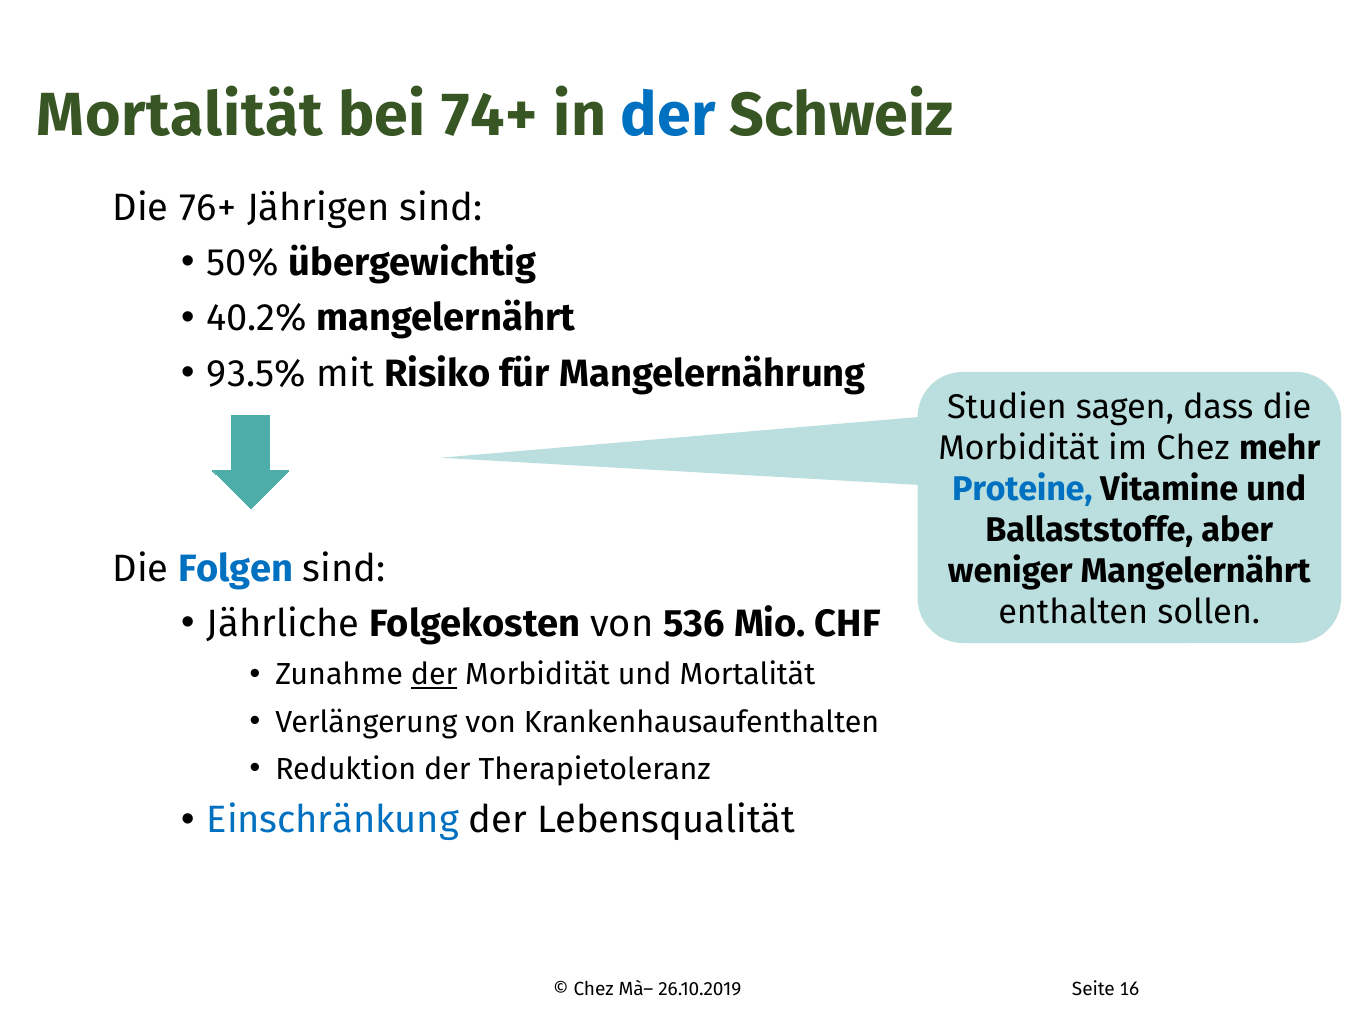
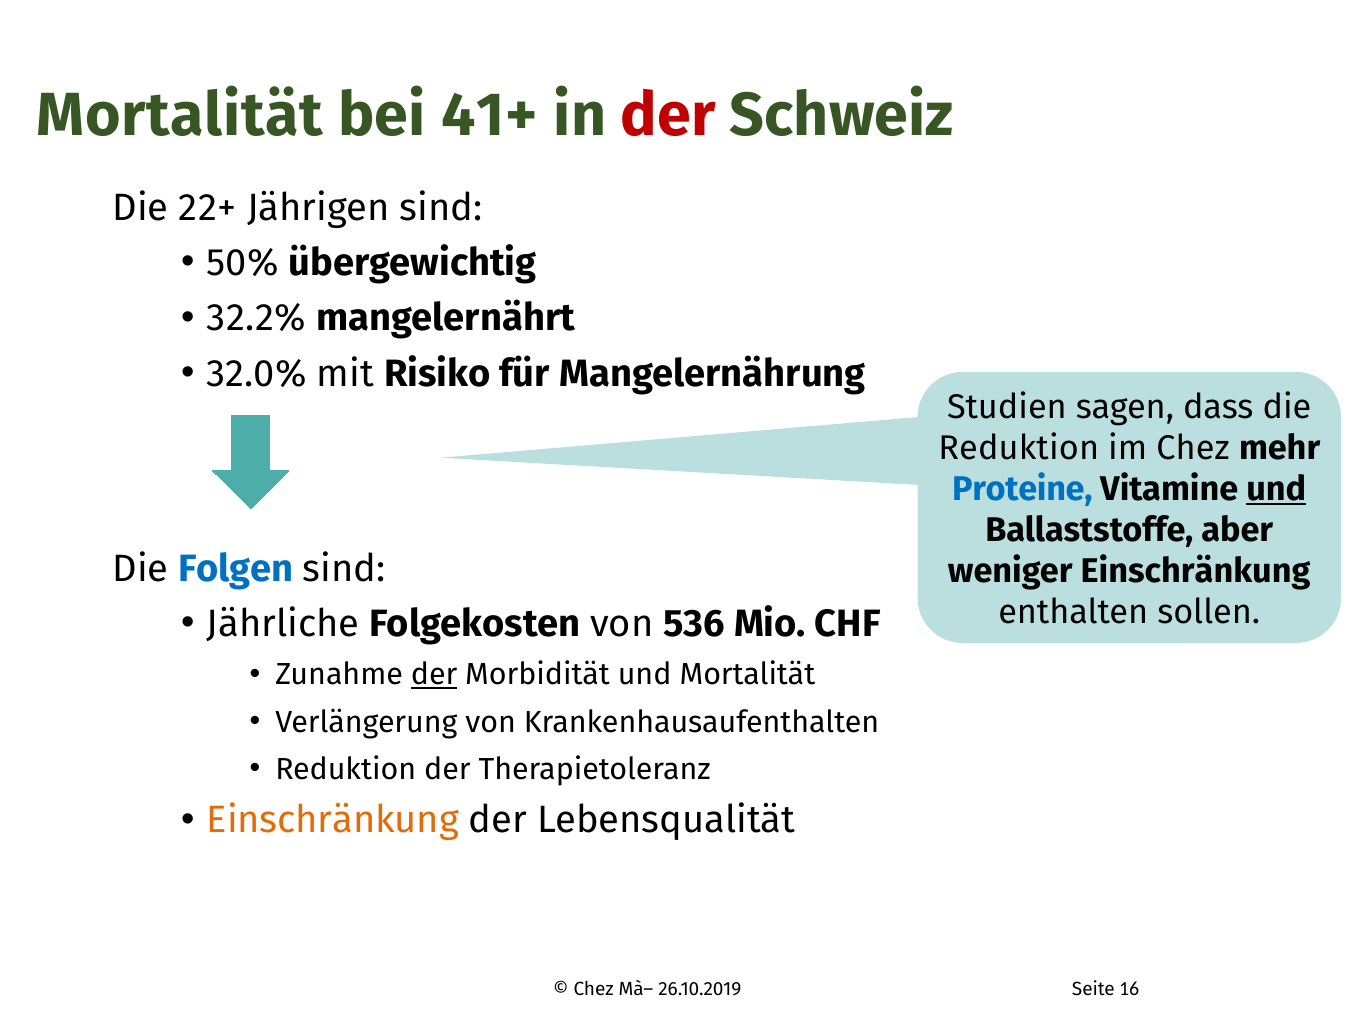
74+: 74+ -> 41+
der at (668, 115) colour: blue -> red
76+: 76+ -> 22+
40.2%: 40.2% -> 32.2%
93.5%: 93.5% -> 32.0%
Morbidität at (1019, 448): Morbidität -> Reduktion
und at (1276, 489) underline: none -> present
weniger Mangelernährt: Mangelernährt -> Einschränkung
Einschränkung at (333, 821) colour: blue -> orange
